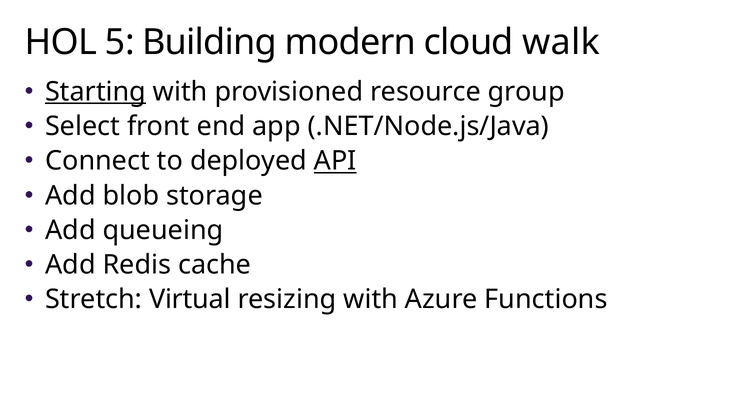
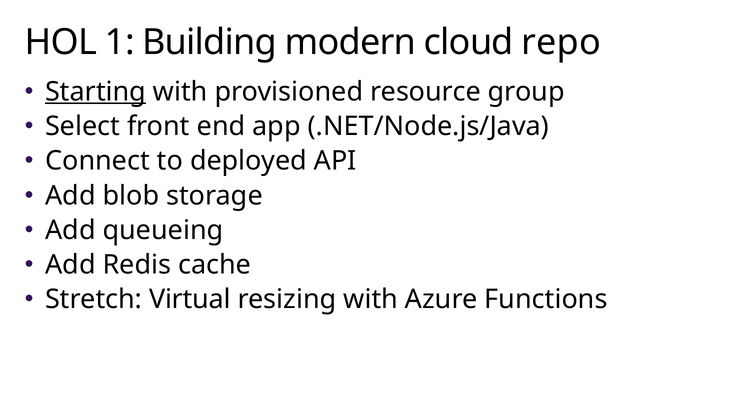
5: 5 -> 1
walk: walk -> repo
API underline: present -> none
